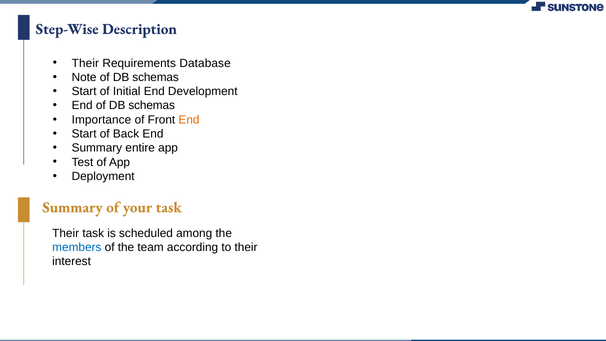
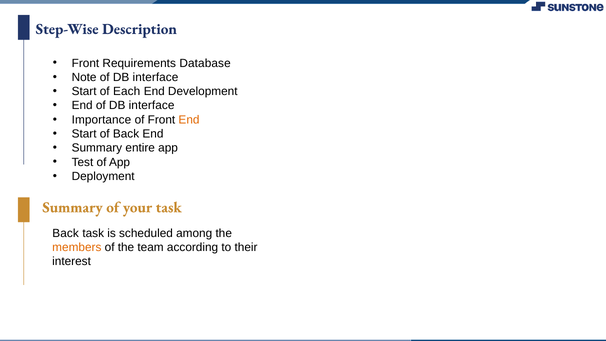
Their at (85, 63): Their -> Front
schemas at (156, 77): schemas -> interface
Initial: Initial -> Each
End of DB schemas: schemas -> interface
Their at (66, 233): Their -> Back
members colour: blue -> orange
